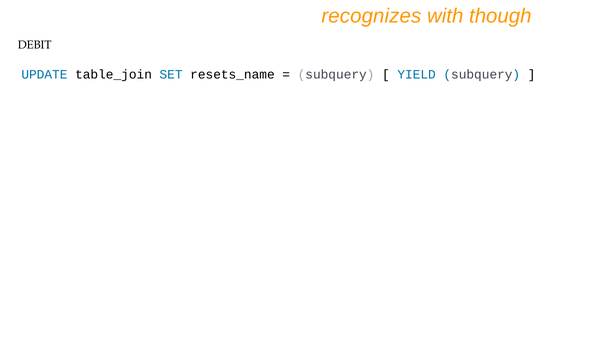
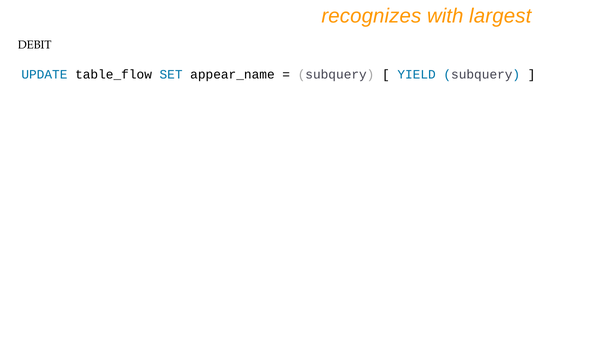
though: though -> largest
table_join: table_join -> table_flow
resets_name: resets_name -> appear_name
